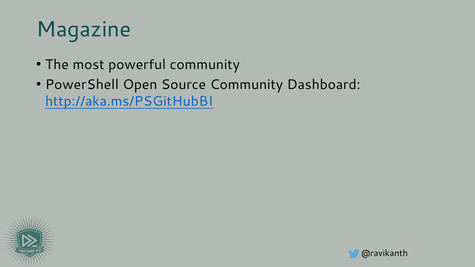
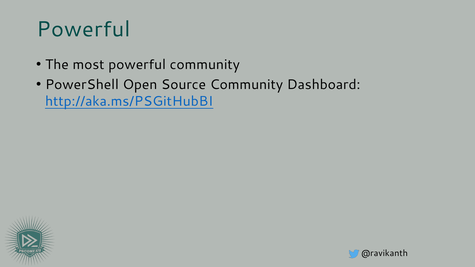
Magazine at (84, 29): Magazine -> Powerful
